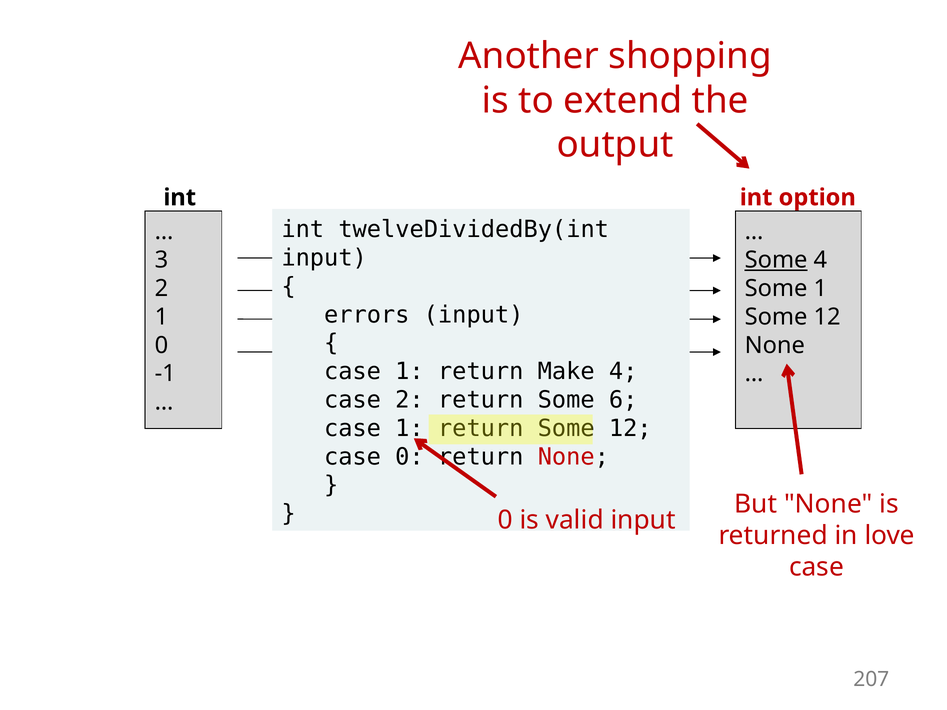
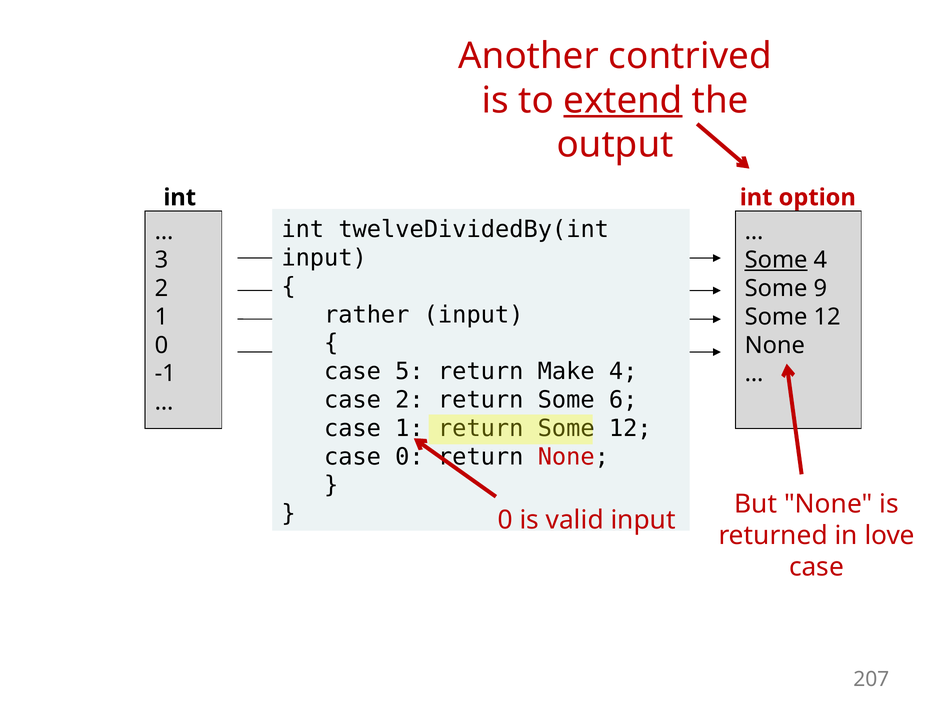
shopping: shopping -> contrived
extend underline: none -> present
Some 1: 1 -> 9
errors: errors -> rather
1 at (409, 372): 1 -> 5
